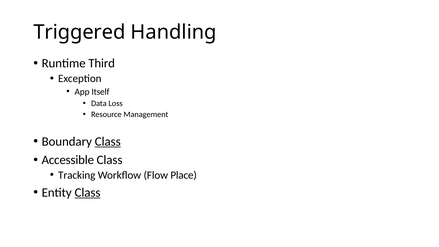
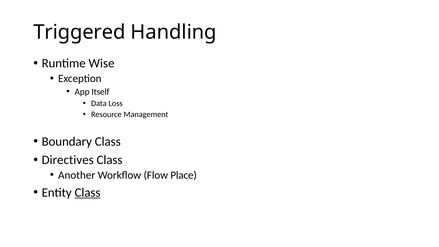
Third: Third -> Wise
Class at (108, 142) underline: present -> none
Accessible: Accessible -> Directives
Tracking: Tracking -> Another
